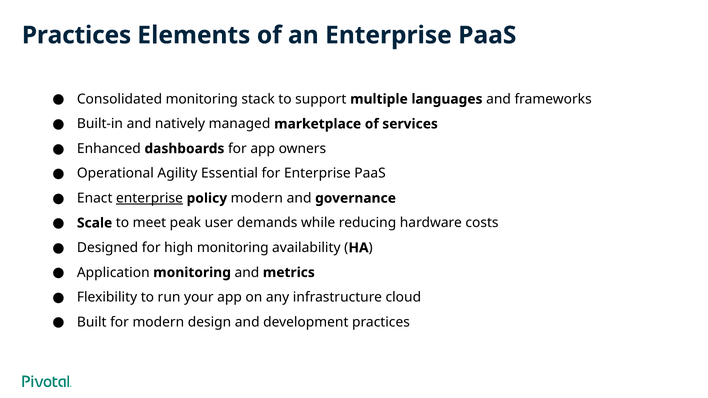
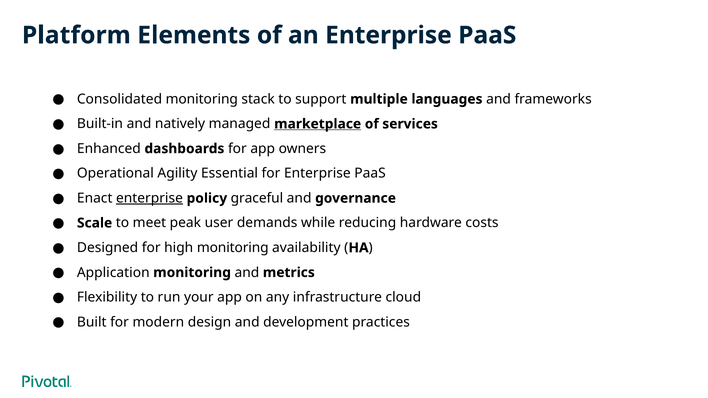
Practices at (77, 35): Practices -> Platform
marketplace underline: none -> present
policy modern: modern -> graceful
